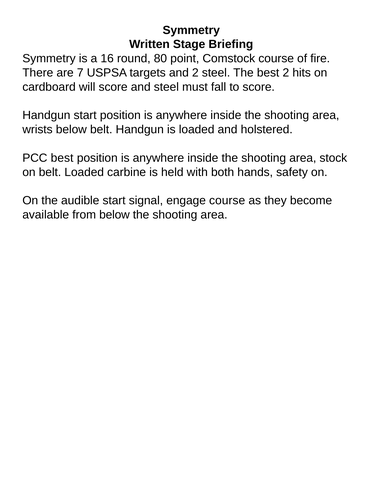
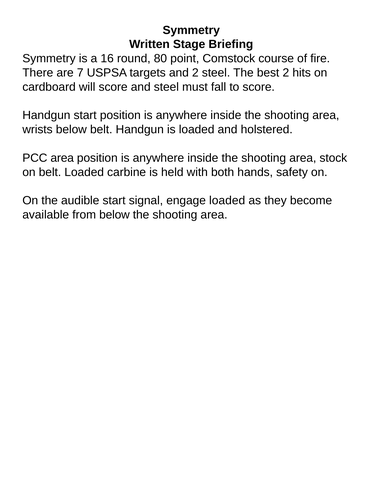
PCC best: best -> area
engage course: course -> loaded
